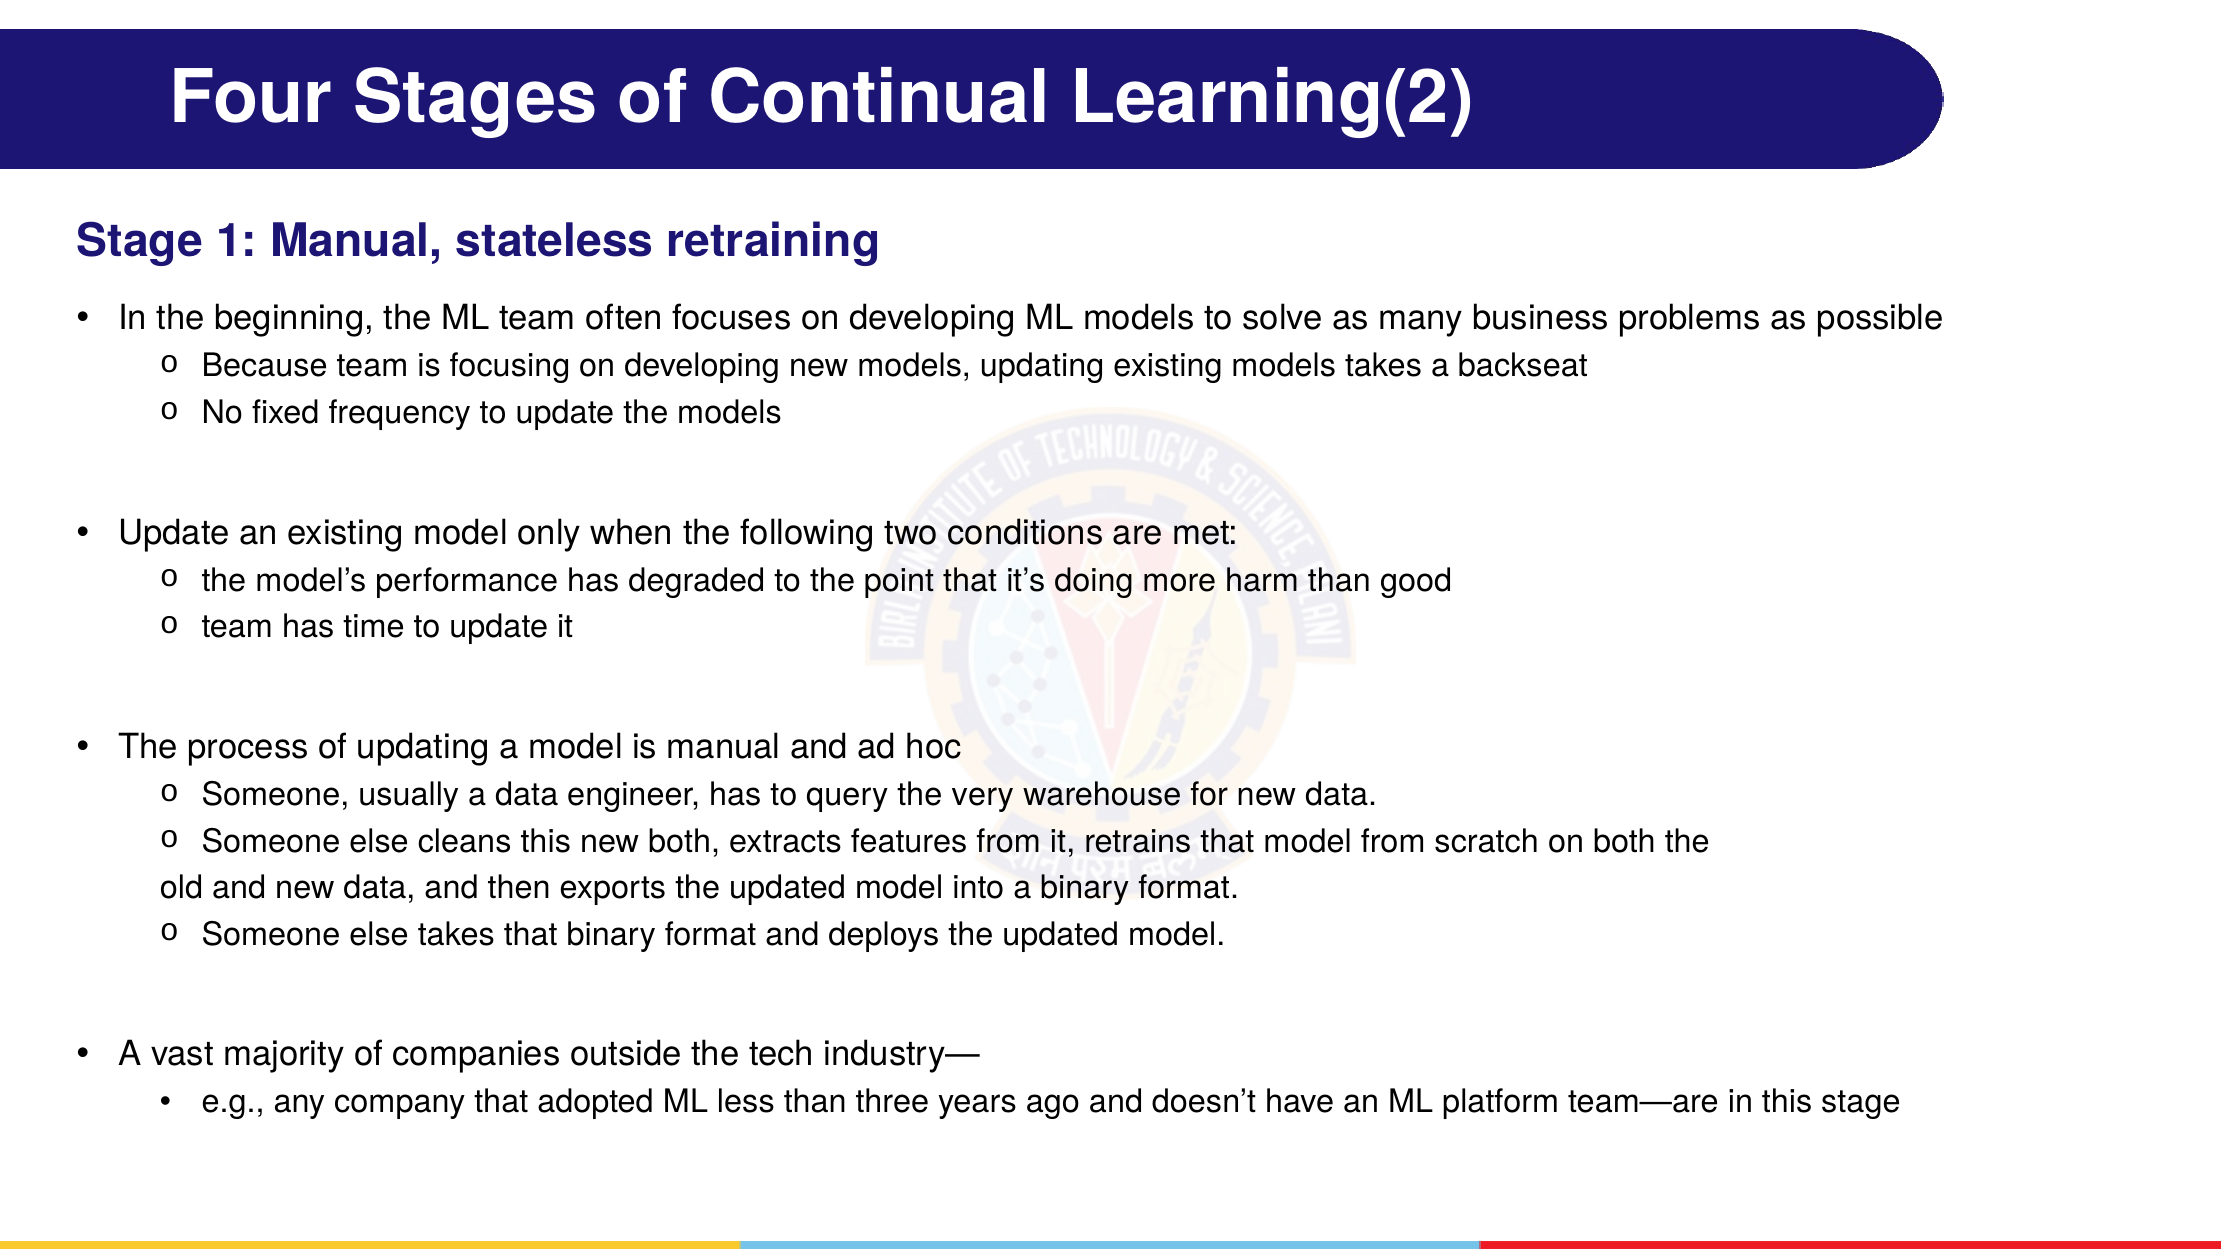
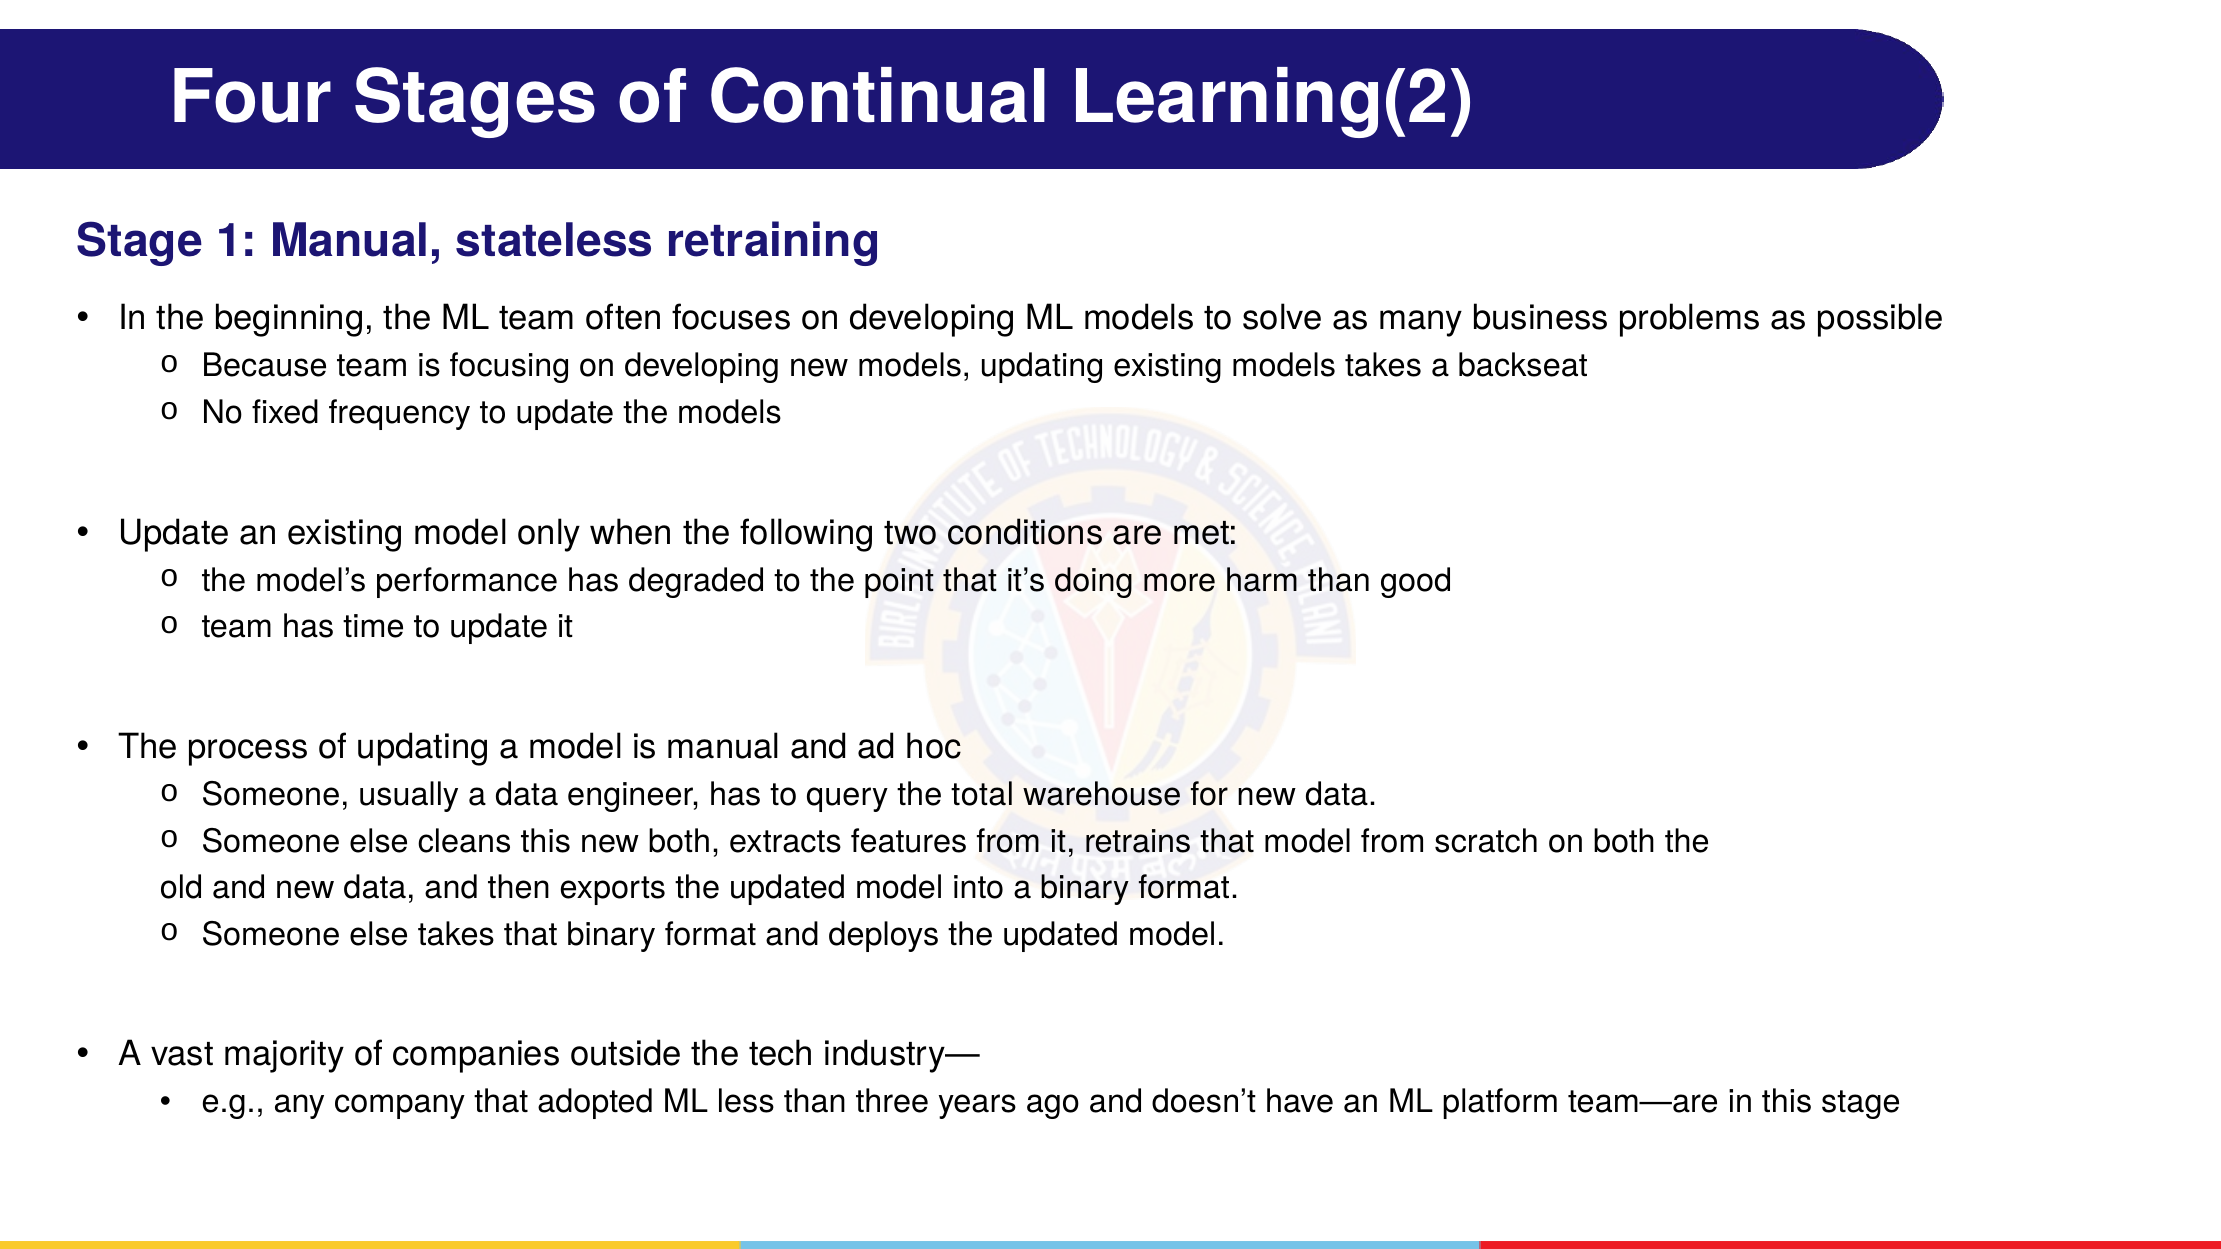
very: very -> total
